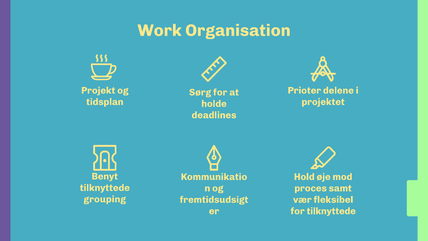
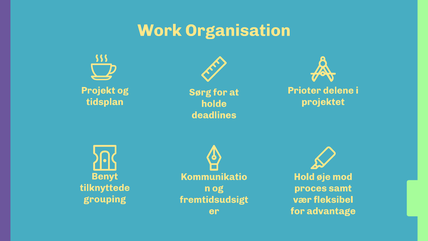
for tilknyttede: tilknyttede -> advantage
